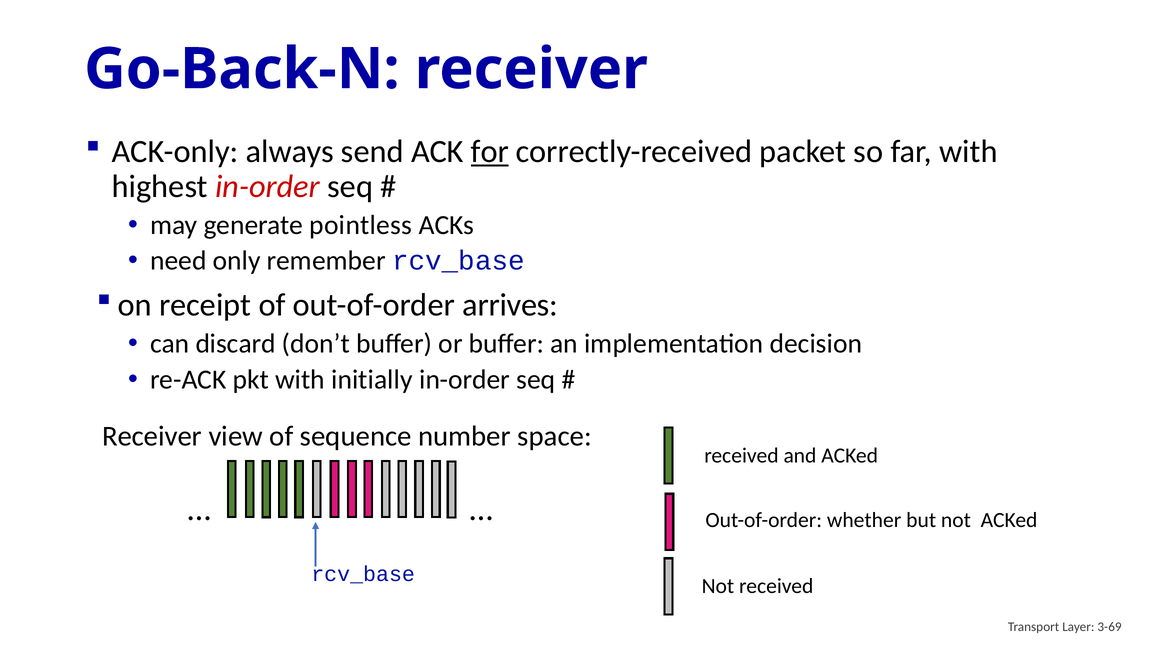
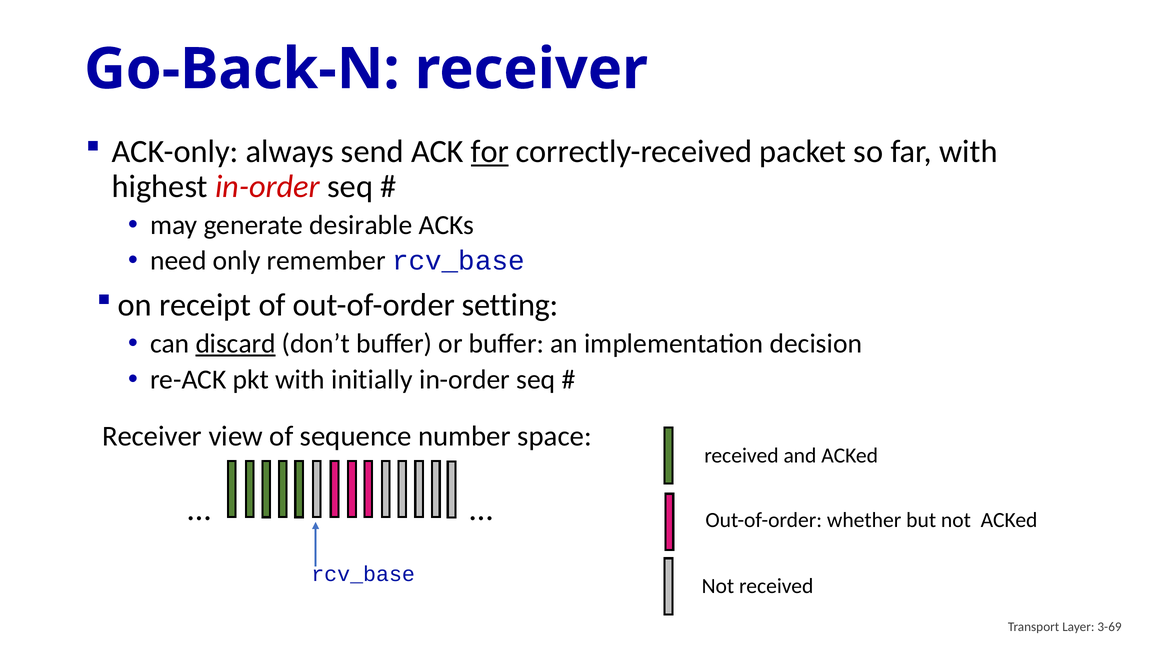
pointless: pointless -> desirable
arrives: arrives -> setting
discard underline: none -> present
